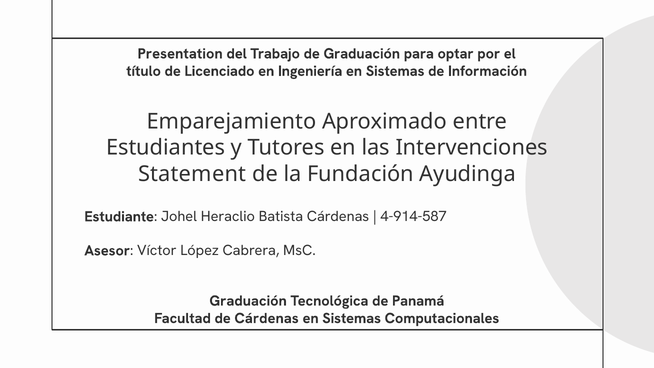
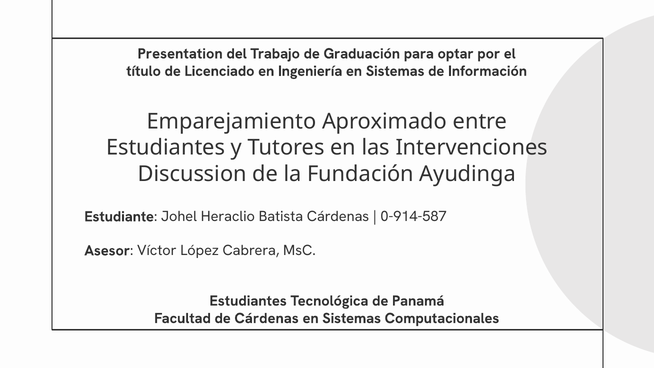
Statement: Statement -> Discussion
4-914-587: 4-914-587 -> 0-914-587
Graduación at (248, 301): Graduación -> Estudiantes
